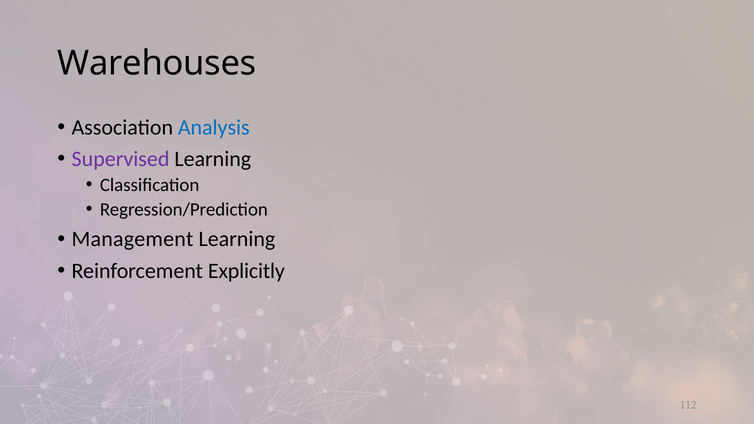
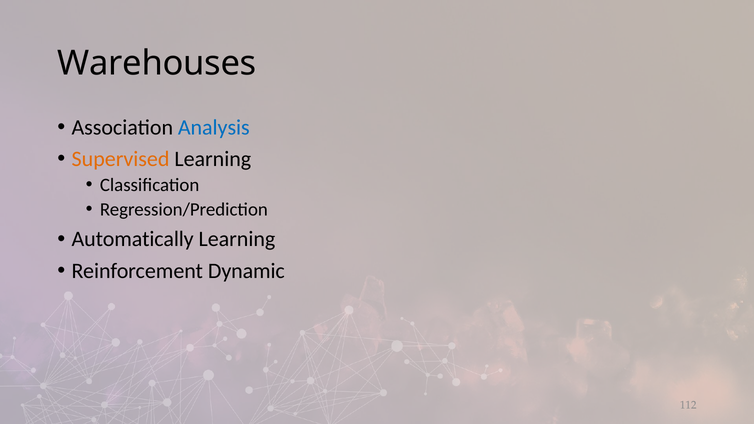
Supervised colour: purple -> orange
Management: Management -> Automatically
Explicitly: Explicitly -> Dynamic
